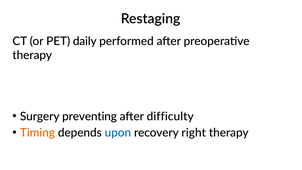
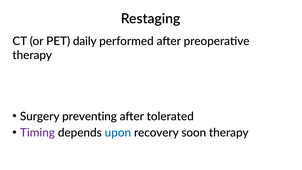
difficulty: difficulty -> tolerated
Timing colour: orange -> purple
right: right -> soon
